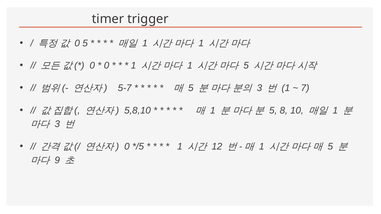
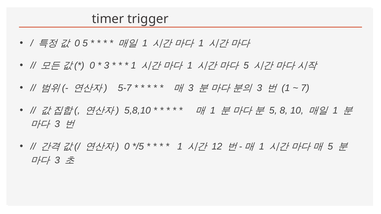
0 at (107, 66): 0 -> 3
5 at (191, 88): 5 -> 3
9 at (57, 160): 9 -> 3
